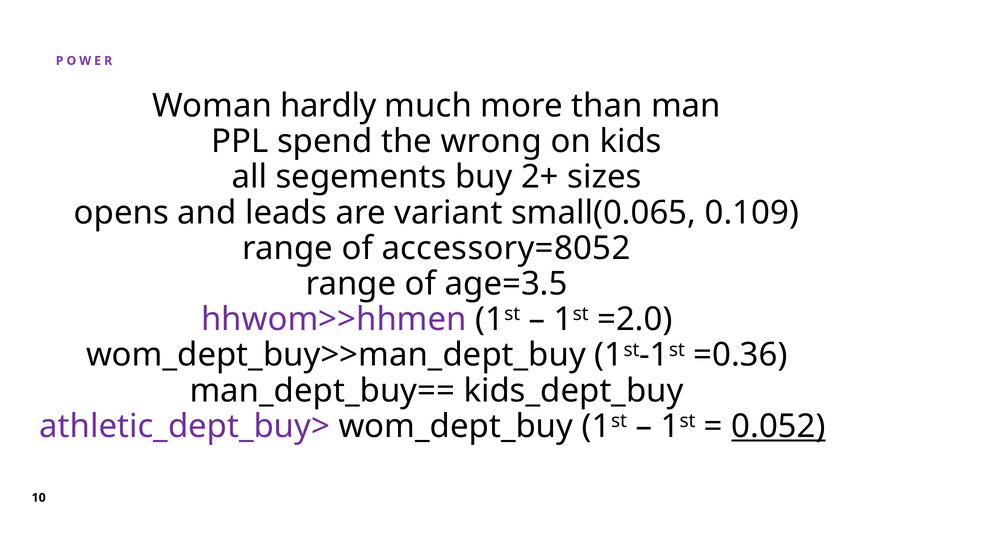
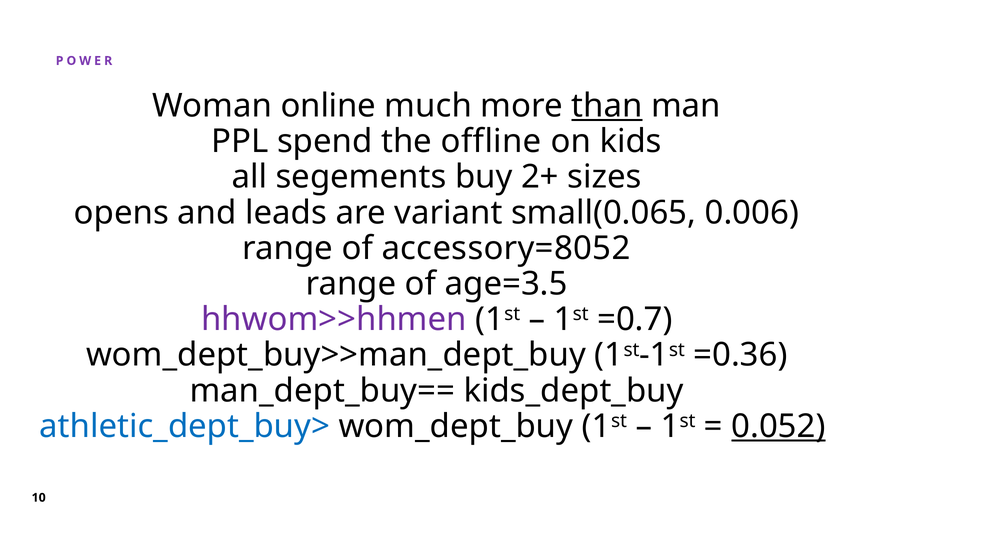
hardly: hardly -> online
than underline: none -> present
wrong: wrong -> offline
0.109: 0.109 -> 0.006
=2.0: =2.0 -> =0.7
athletic_dept_buy> colour: purple -> blue
